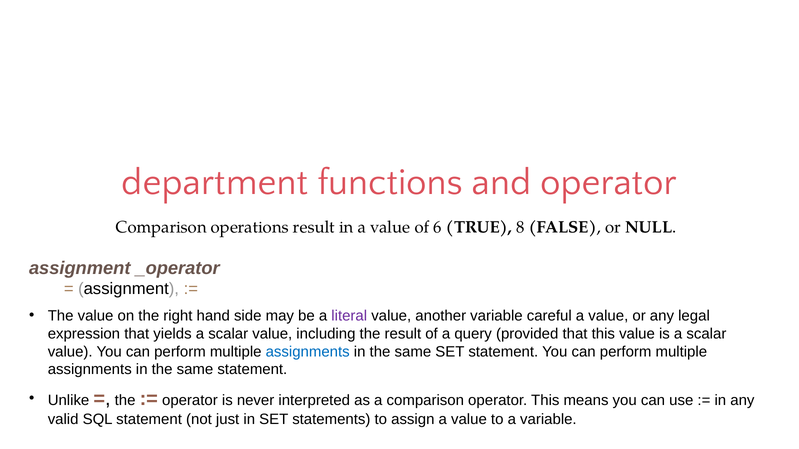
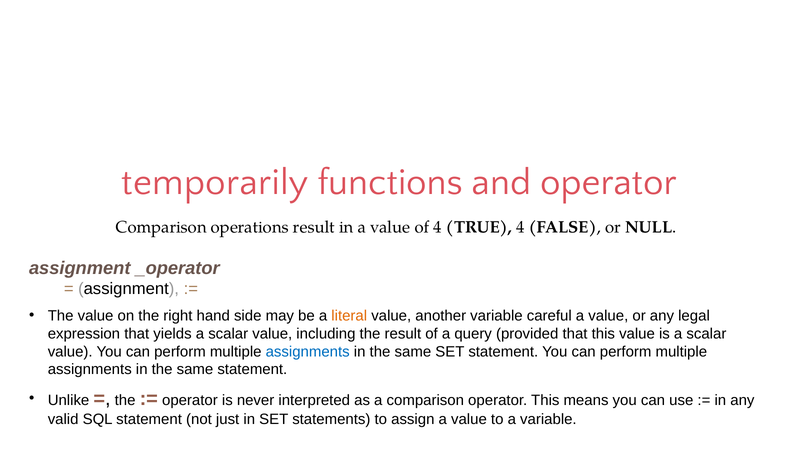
department: department -> temporarily
of 6: 6 -> 4
TRUE 8: 8 -> 4
literal colour: purple -> orange
